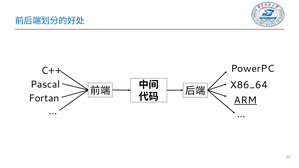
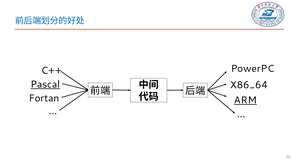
Pascal underline: none -> present
